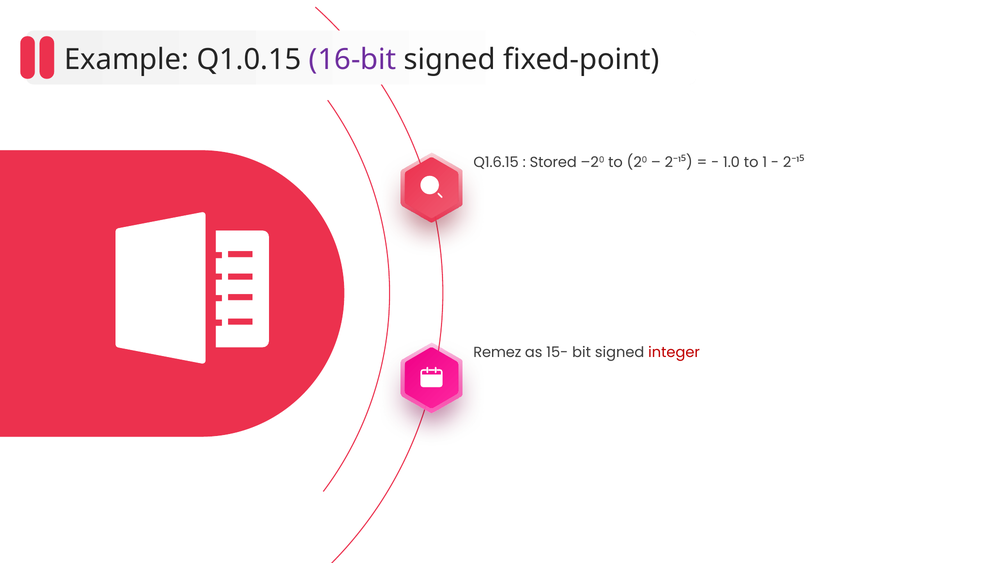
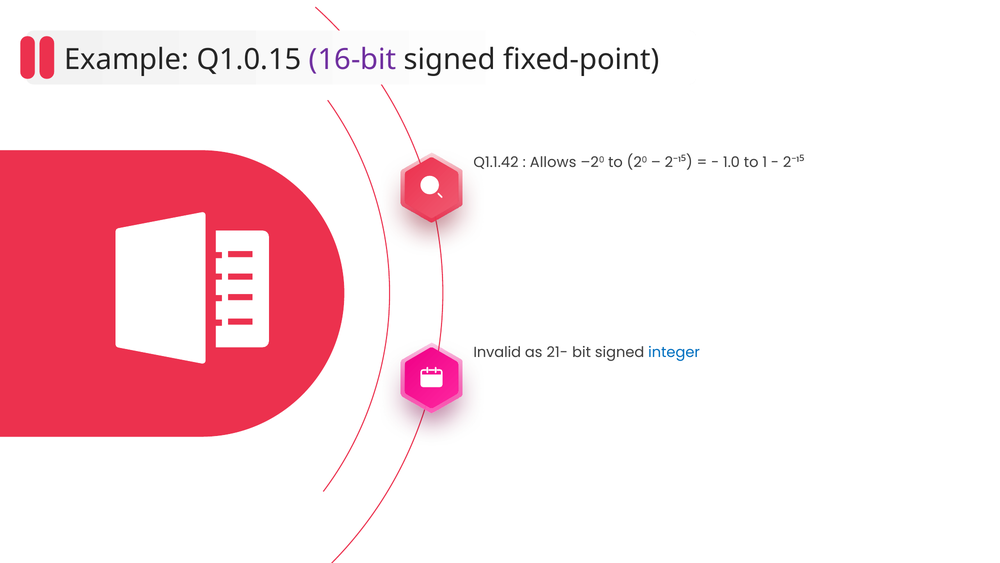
Q1.6.15: Q1.6.15 -> Q1.1.42
Stored: Stored -> Allows
Remez: Remez -> Invalid
15-: 15- -> 21-
integer colour: red -> blue
